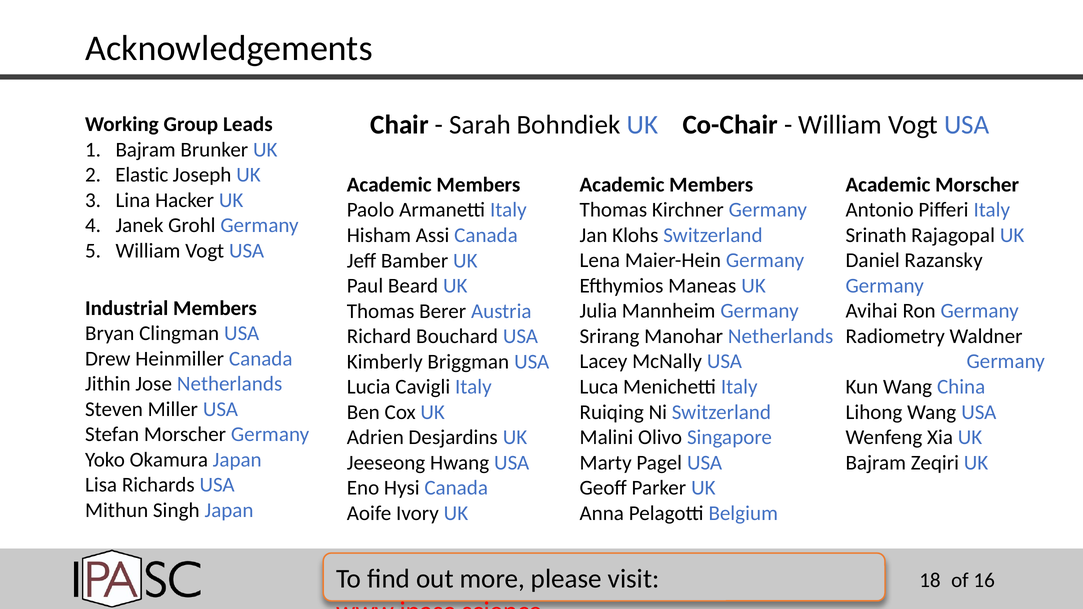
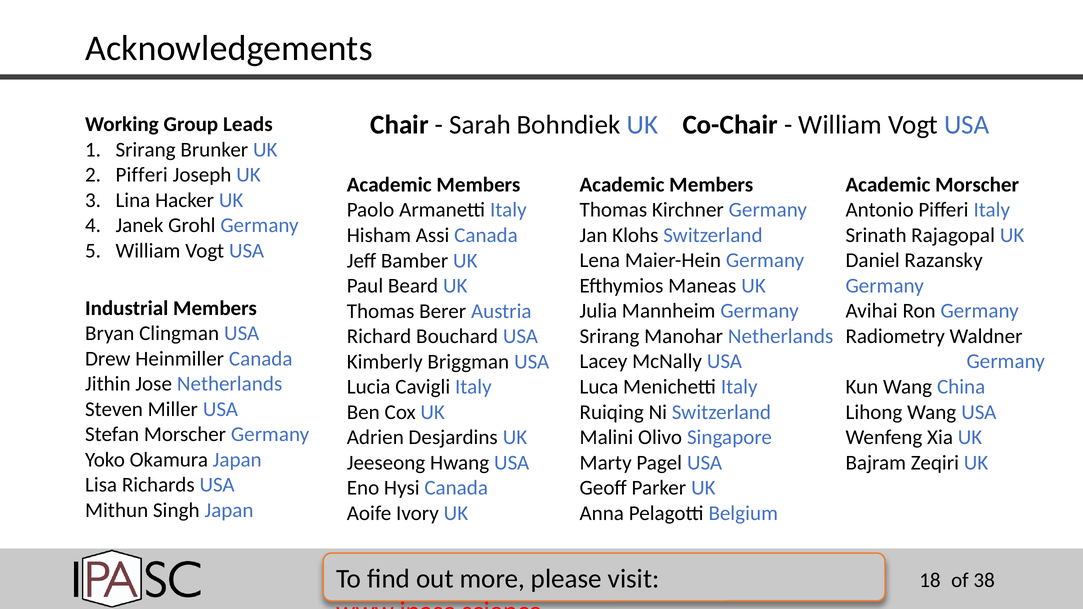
Bajram at (146, 150): Bajram -> Srirang
Elastic at (142, 175): Elastic -> Pifferi
16: 16 -> 38
